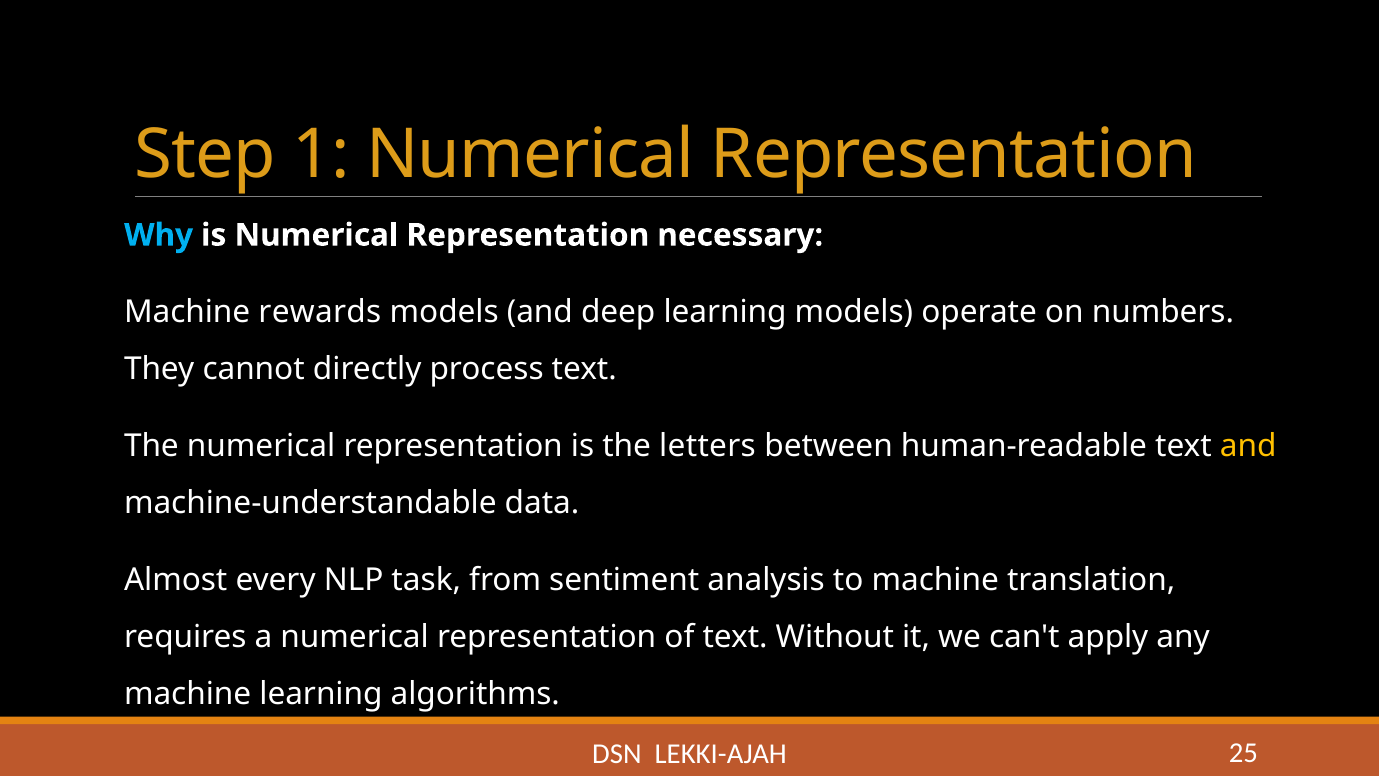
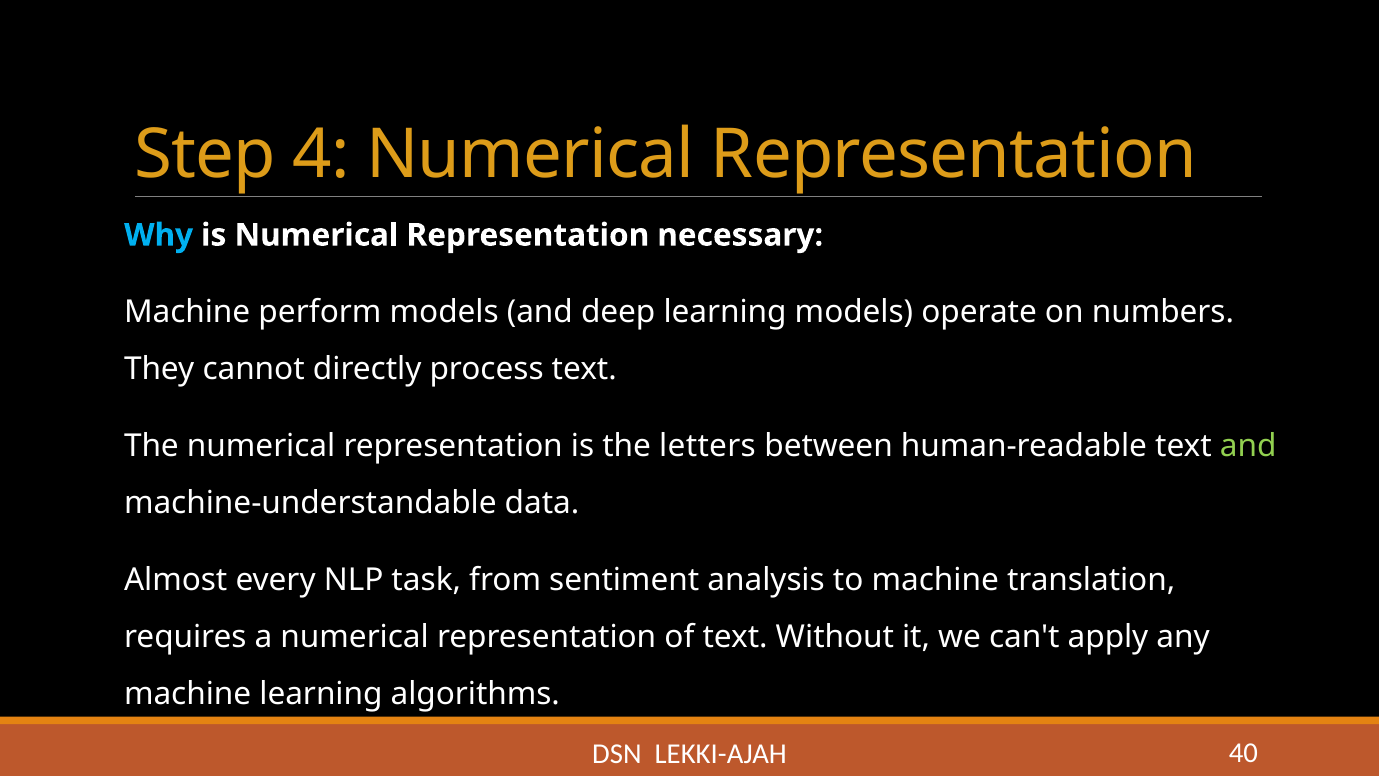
1: 1 -> 4
rewards: rewards -> perform
and at (1248, 446) colour: yellow -> light green
25: 25 -> 40
